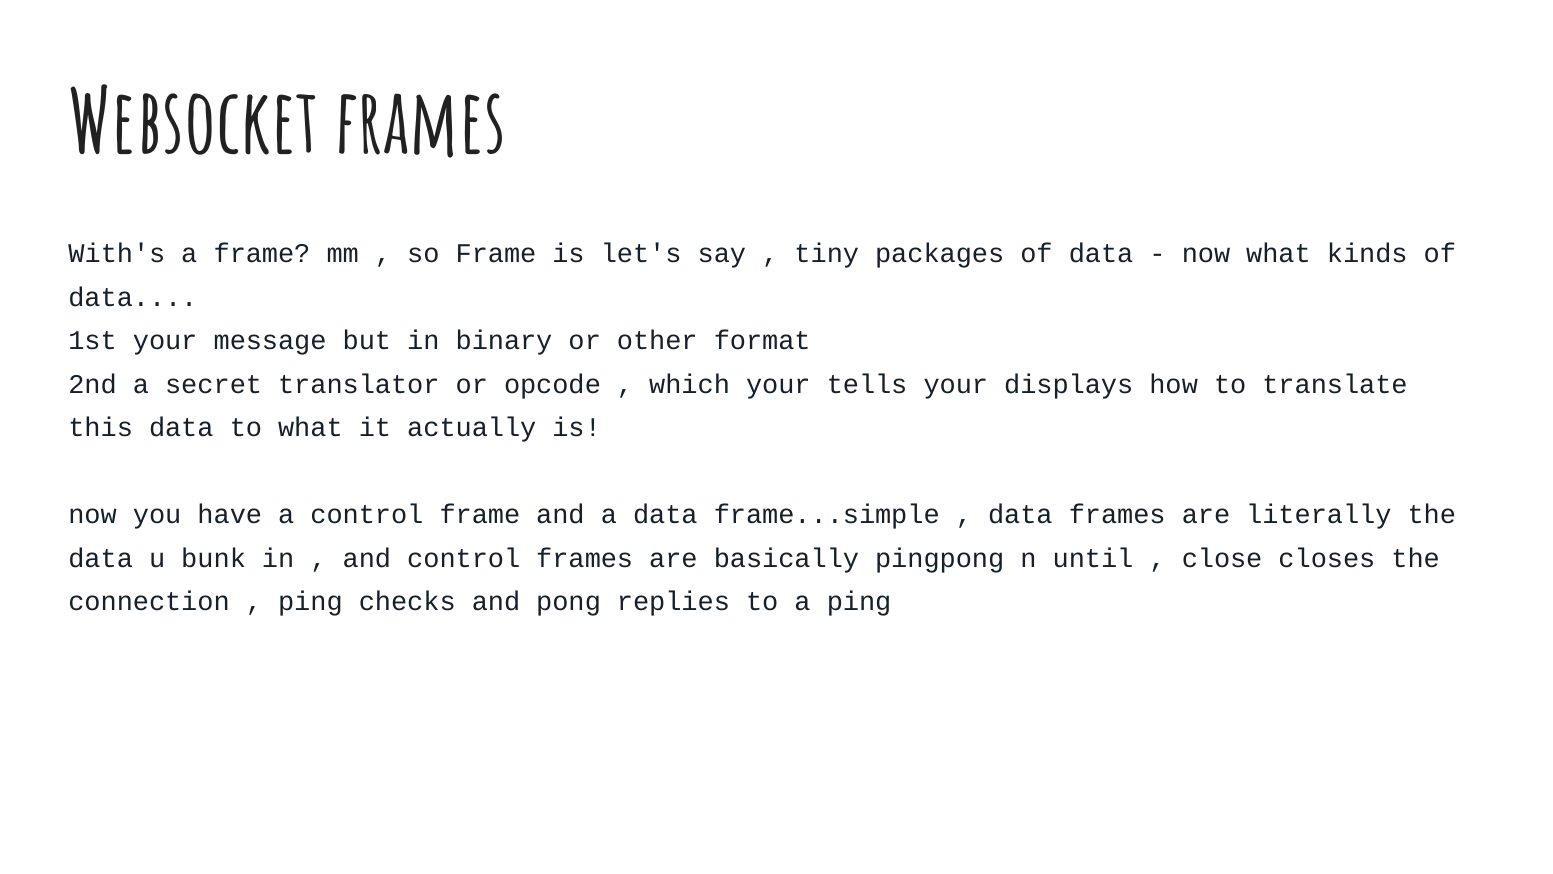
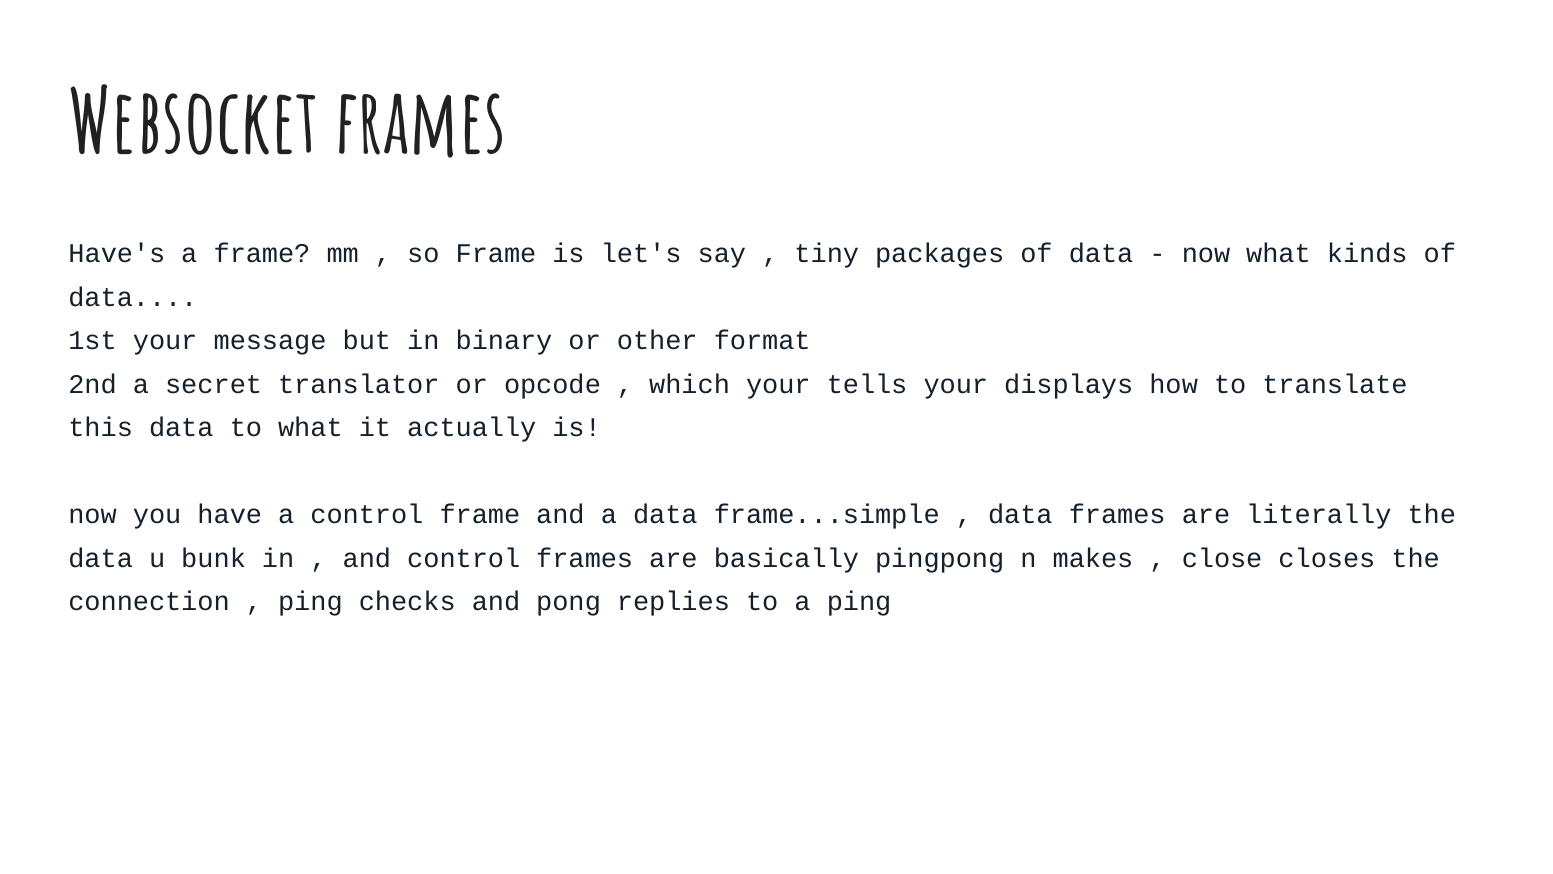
With's: With's -> Have's
until: until -> makes
